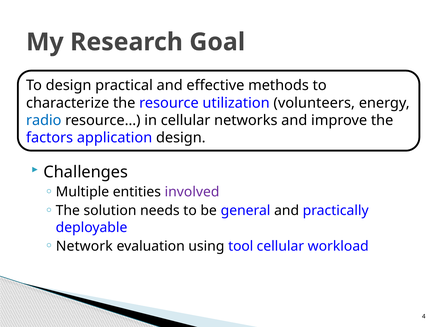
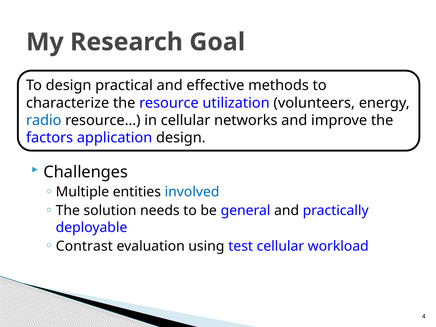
involved colour: purple -> blue
Network: Network -> Contrast
tool: tool -> test
